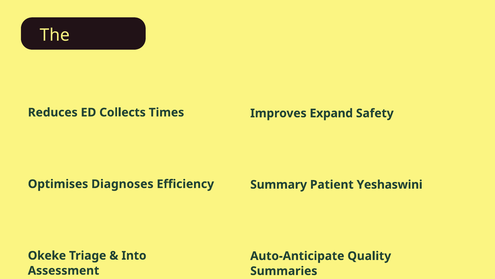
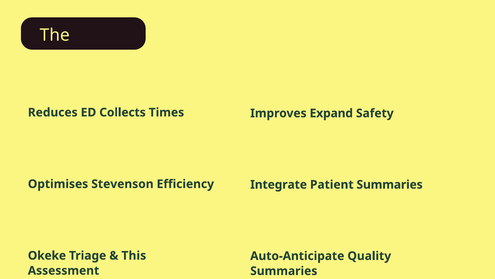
Diagnoses: Diagnoses -> Stevenson
Summary: Summary -> Integrate
Patient Yeshaswini: Yeshaswini -> Summaries
Into: Into -> This
